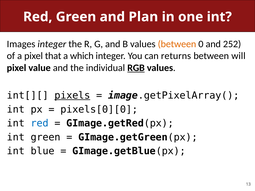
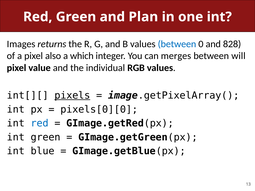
Images integer: integer -> returns
between at (177, 44) colour: orange -> blue
252: 252 -> 828
that: that -> also
returns: returns -> merges
RGB underline: present -> none
